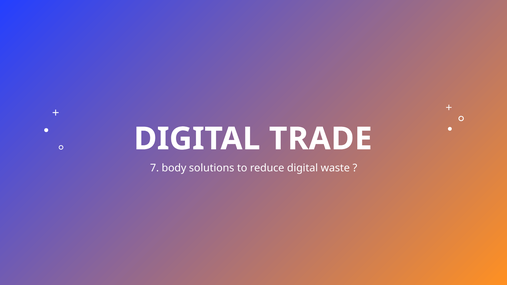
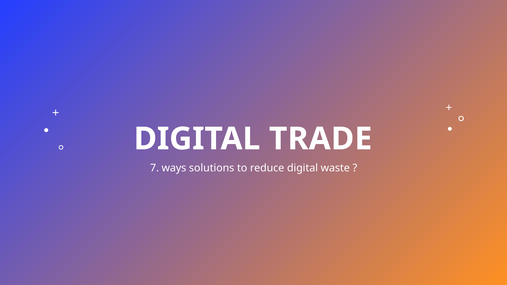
body: body -> ways
